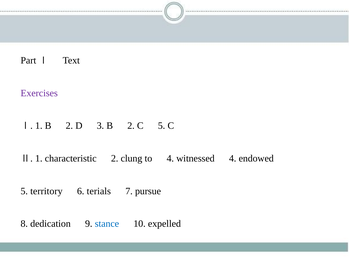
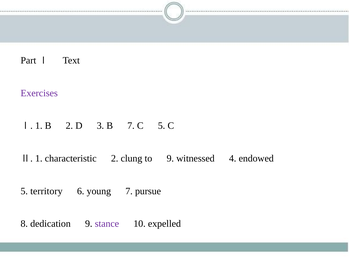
3 B 2: 2 -> 7
to 4: 4 -> 9
terials: terials -> young
stance colour: blue -> purple
